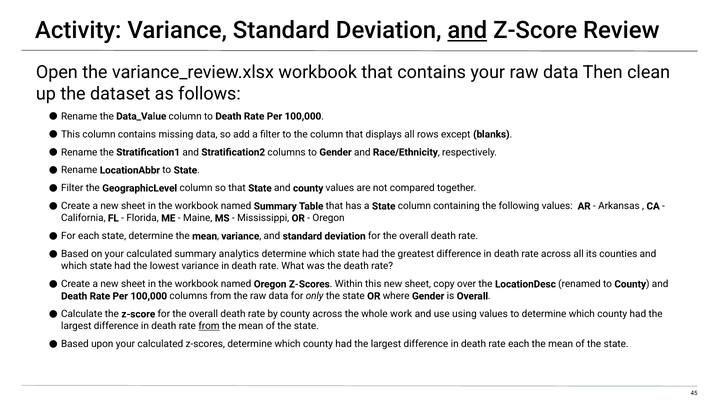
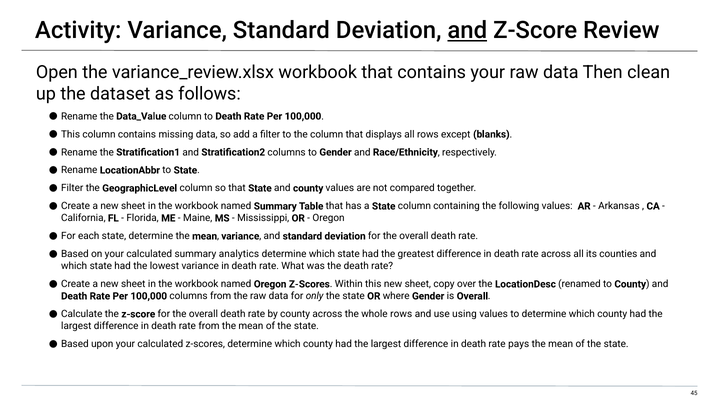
whole work: work -> rows
from at (209, 326) underline: present -> none
rate each: each -> pays
